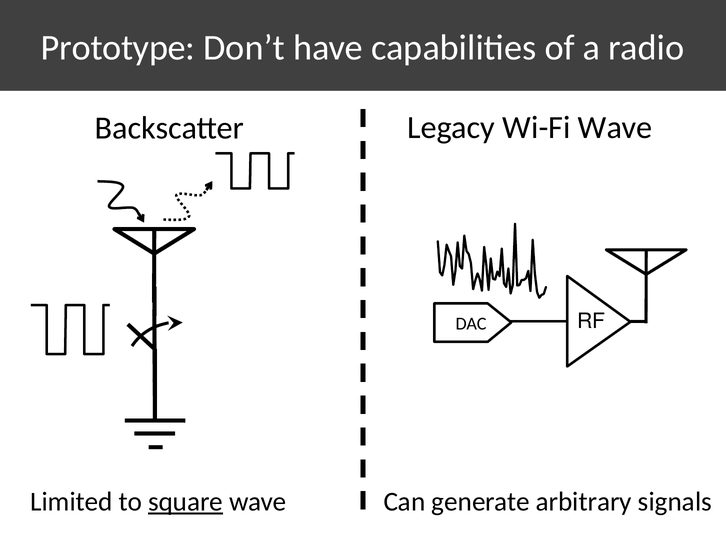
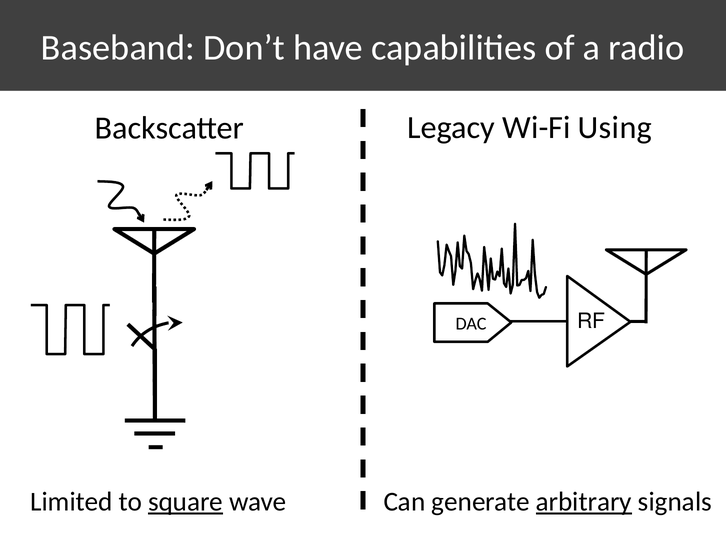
Prototype: Prototype -> Baseband
Wi-Fi Wave: Wave -> Using
arbitrary underline: none -> present
